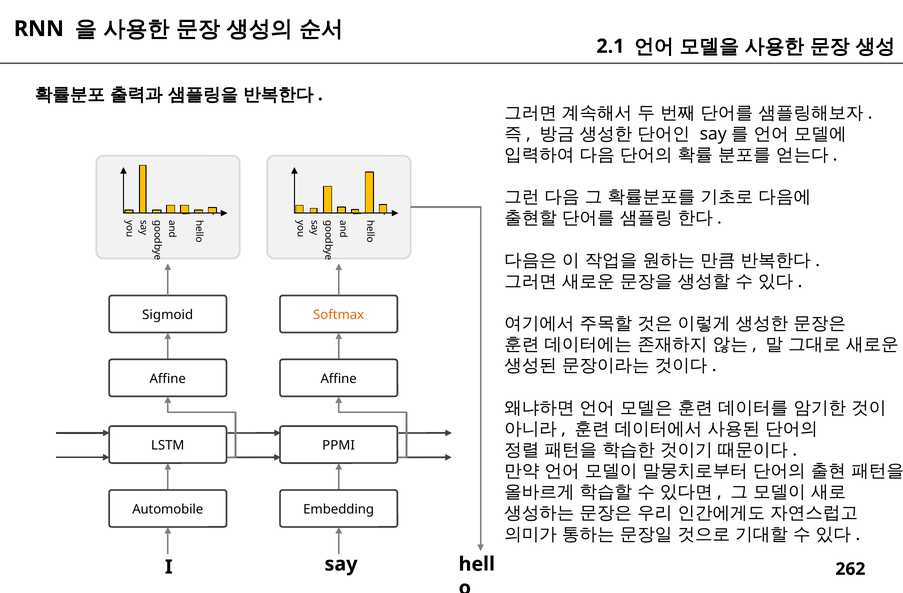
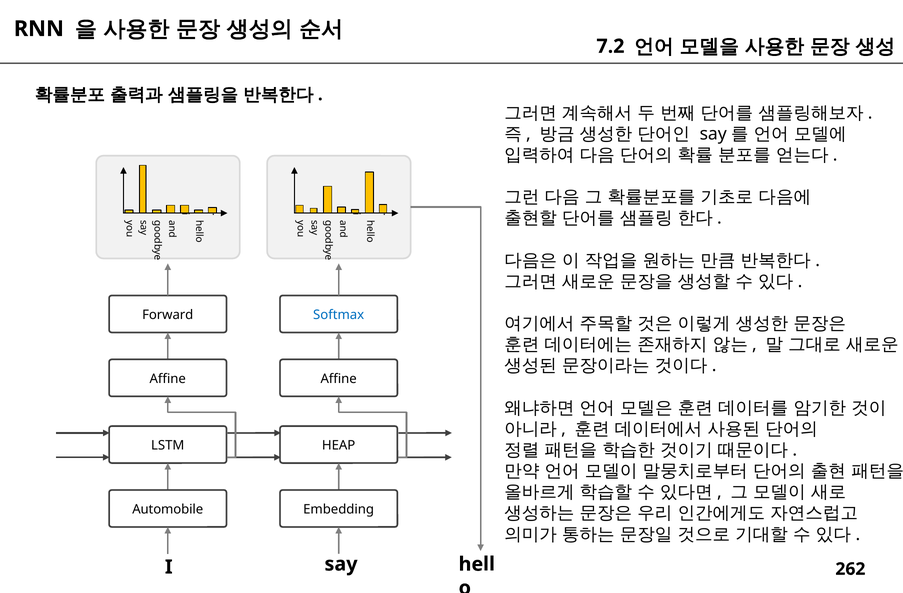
2.1: 2.1 -> 7.2
Sigmoid: Sigmoid -> Forward
Softmax colour: orange -> blue
PPMI: PPMI -> HEAP
